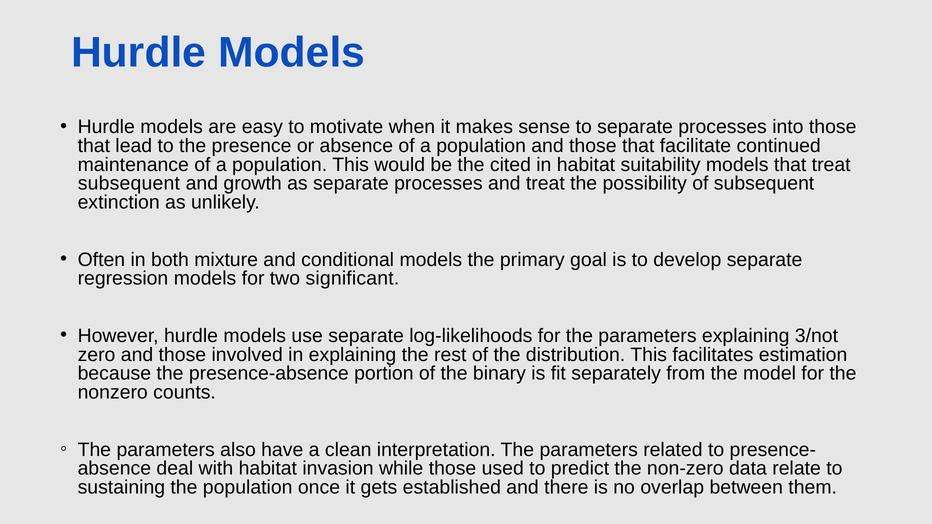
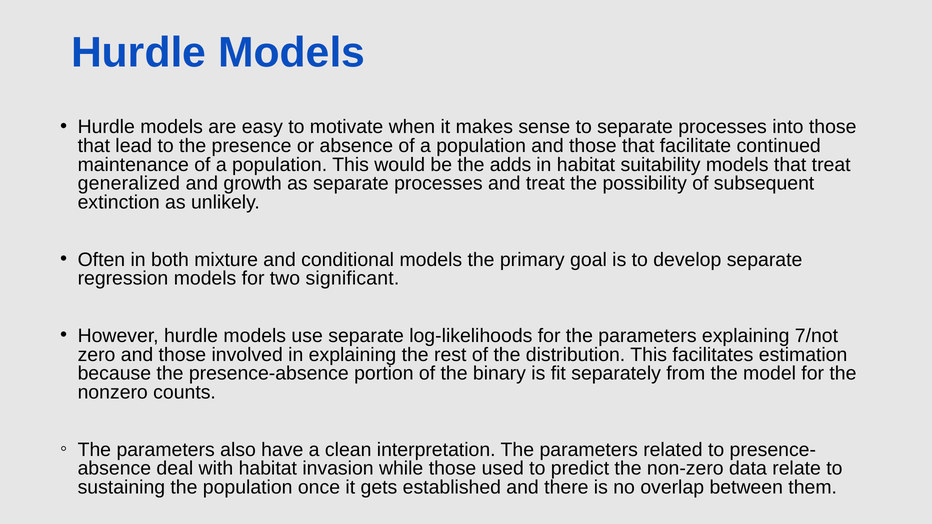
cited: cited -> adds
subsequent at (129, 184): subsequent -> generalized
3/not: 3/not -> 7/not
